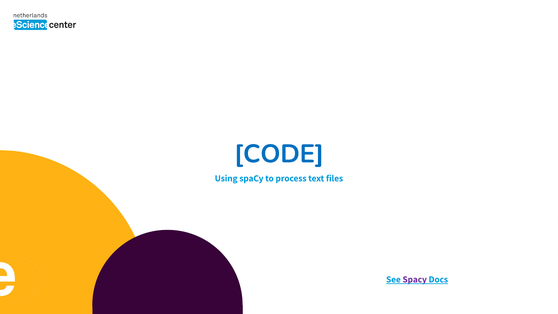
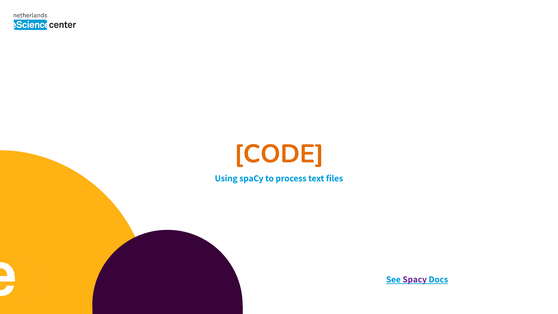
CODE colour: blue -> orange
